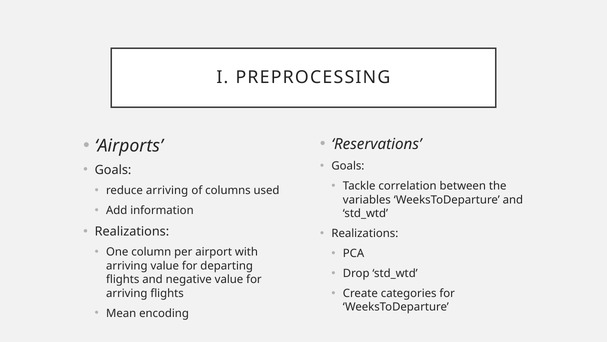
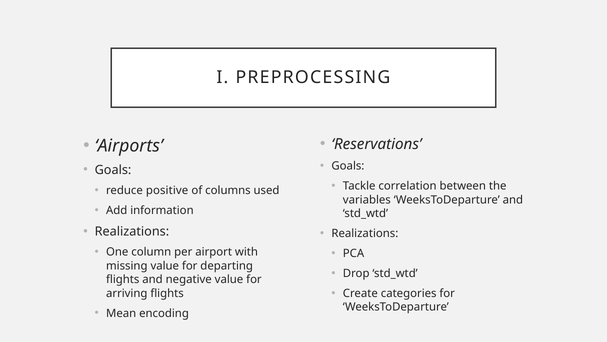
reduce arriving: arriving -> positive
arriving at (127, 265): arriving -> missing
